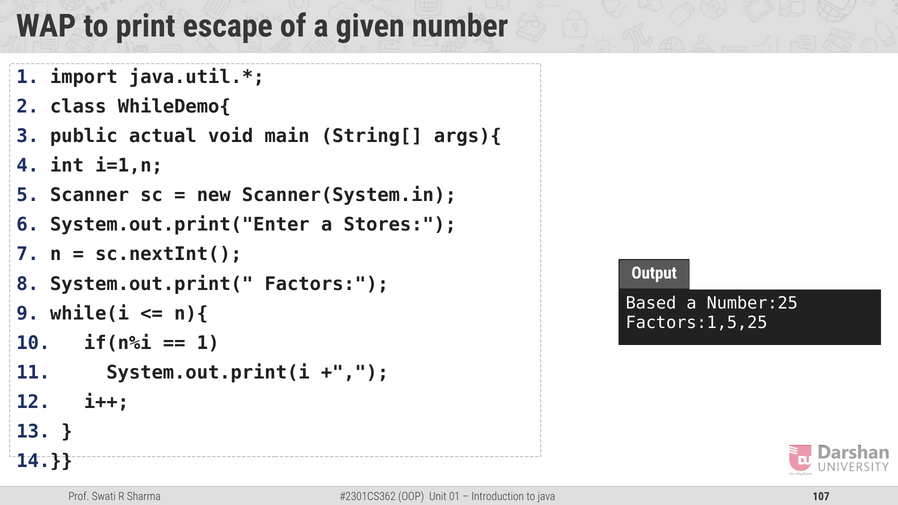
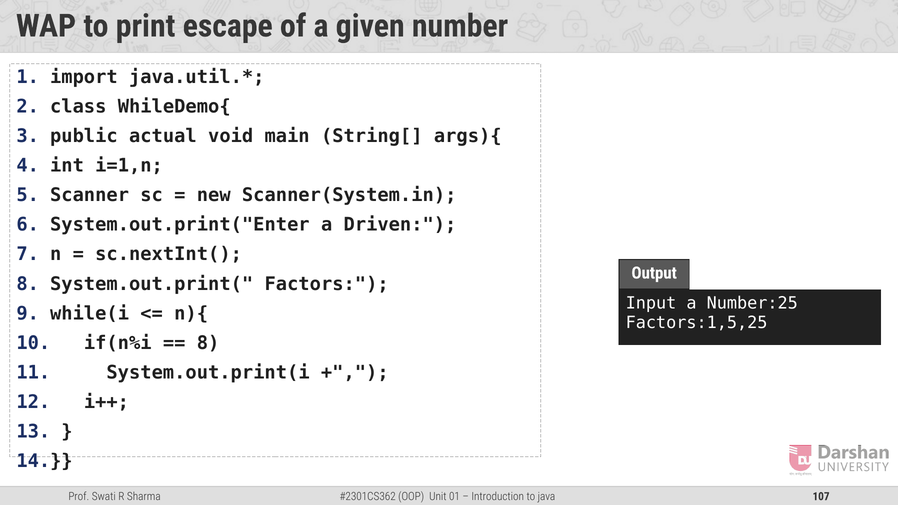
Stores: Stores -> Driven
Based: Based -> Input
1 at (208, 343): 1 -> 8
